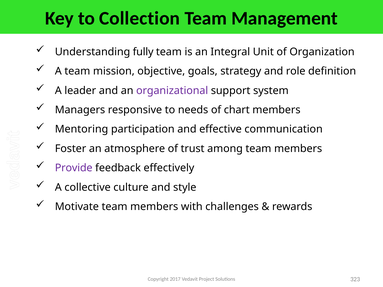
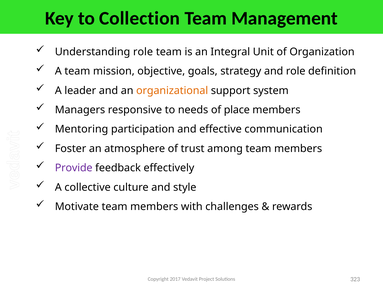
Understanding fully: fully -> role
organizational colour: purple -> orange
chart: chart -> place
